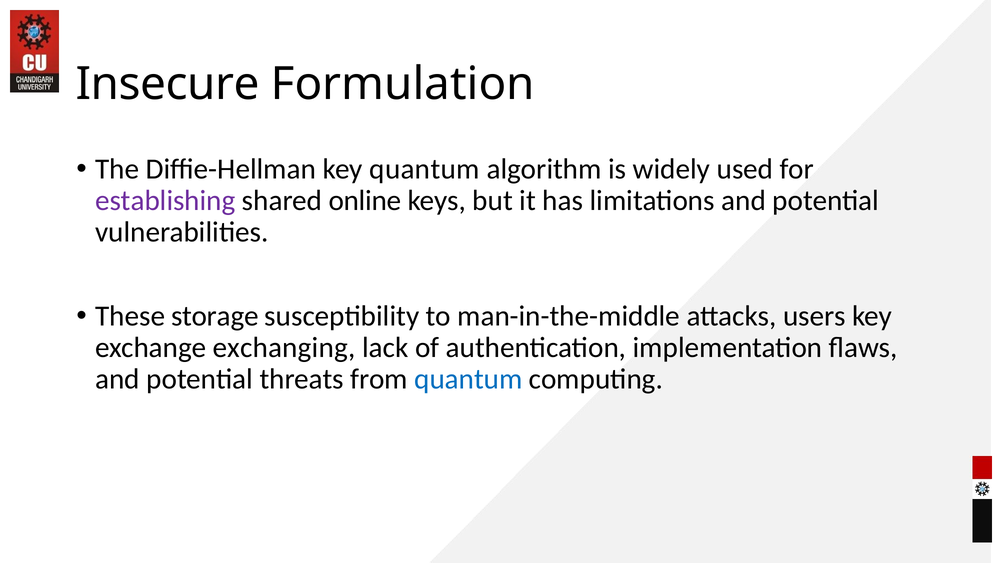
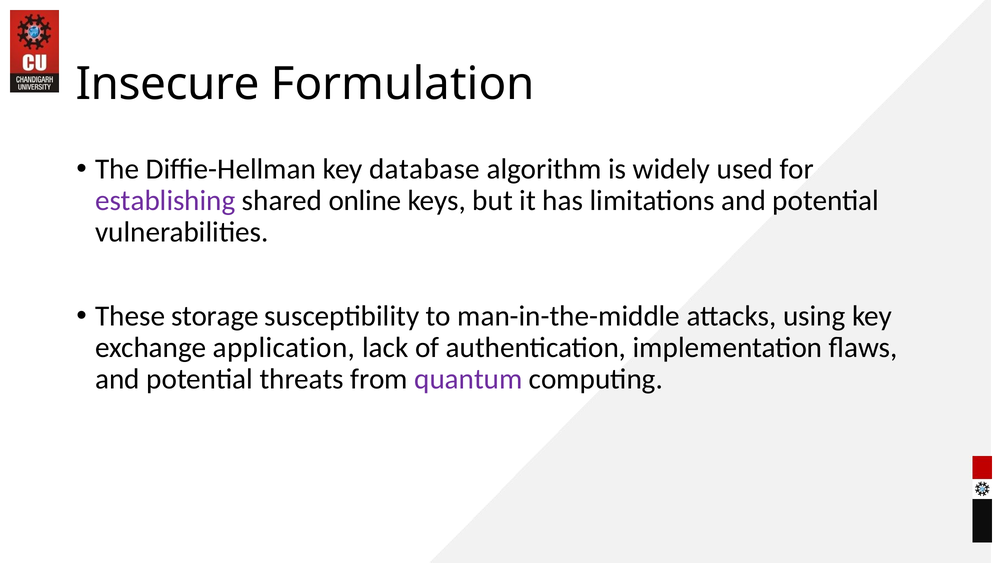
key quantum: quantum -> database
users: users -> using
exchanging: exchanging -> application
quantum at (468, 380) colour: blue -> purple
